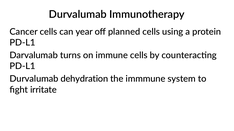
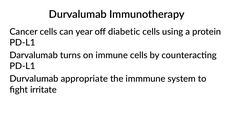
planned: planned -> diabetic
dehydration: dehydration -> appropriate
